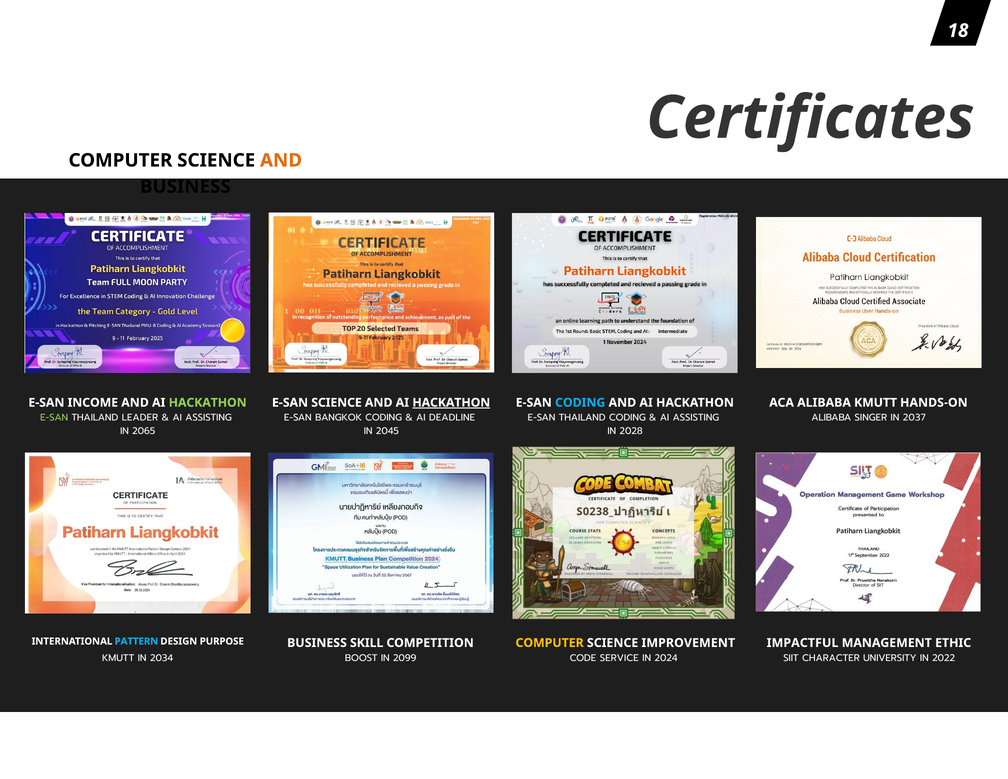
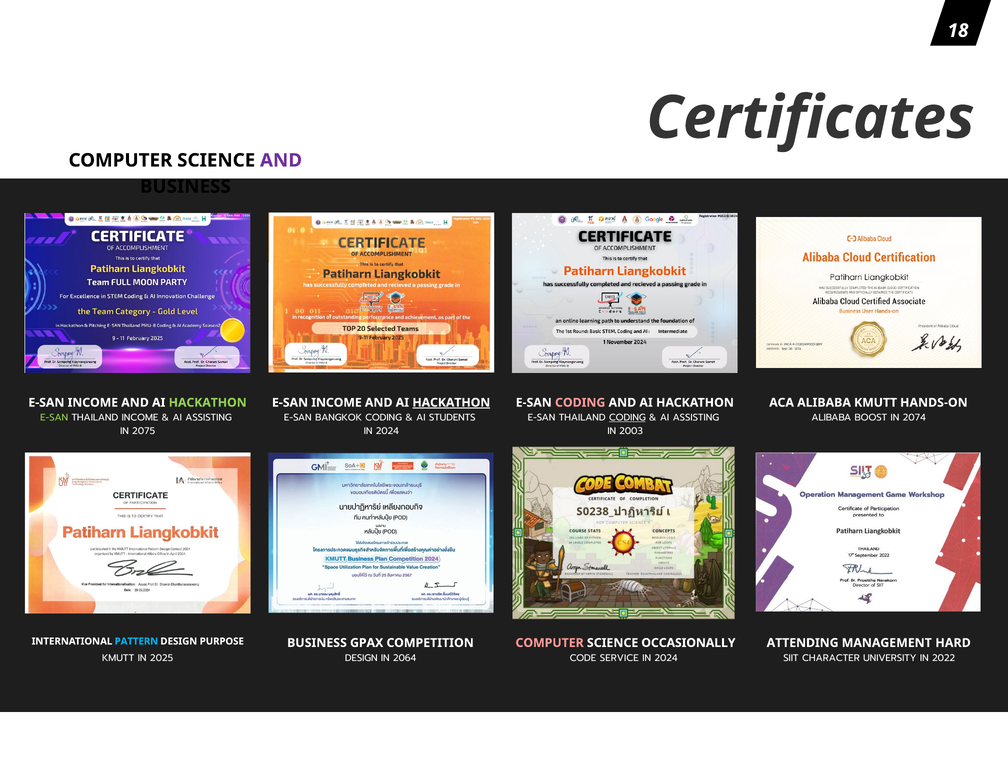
AND at (281, 160) colour: orange -> purple
SCIENCE at (337, 403): SCIENCE -> INCOME
CODING at (580, 403) colour: light blue -> pink
THAILAND LEADER: LEADER -> INCOME
DEADLINE: DEADLINE -> STUDENTS
CODING at (627, 418) underline: none -> present
SINGER: SINGER -> BOOST
2037: 2037 -> 2074
2065: 2065 -> 2075
2045 at (387, 431): 2045 -> 2024
2028: 2028 -> 2003
SKILL: SKILL -> GPAX
COMPUTER at (550, 643) colour: yellow -> pink
IMPROVEMENT: IMPROVEMENT -> OCCASIONALLY
IMPACTFUL: IMPACTFUL -> ATTENDING
ETHIC: ETHIC -> HARD
2034: 2034 -> 2025
BOOST at (361, 658): BOOST -> DESIGN
2099: 2099 -> 2064
